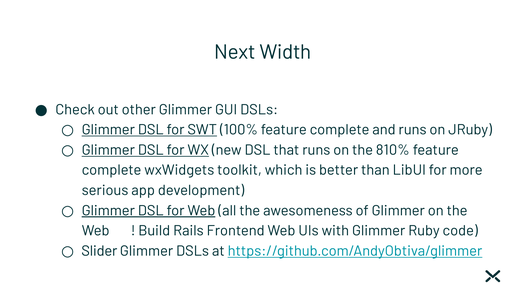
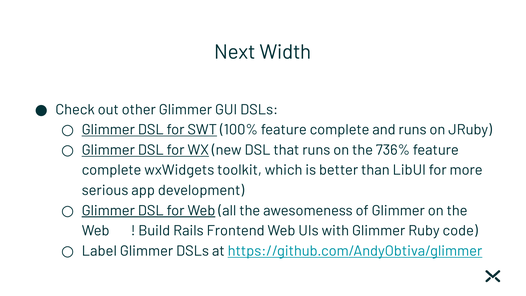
810%: 810% -> 736%
Slider: Slider -> Label
